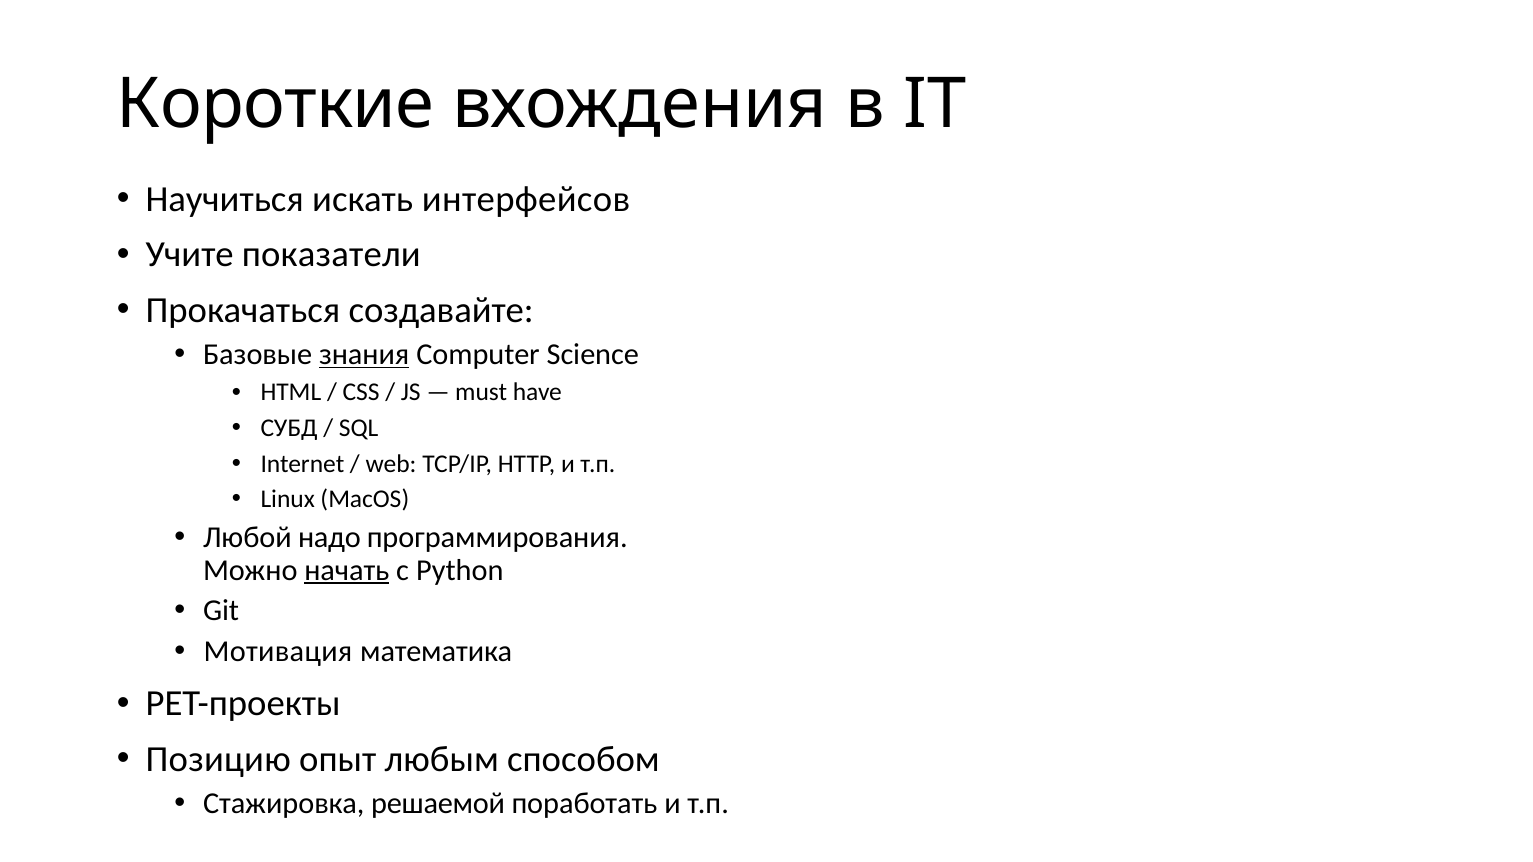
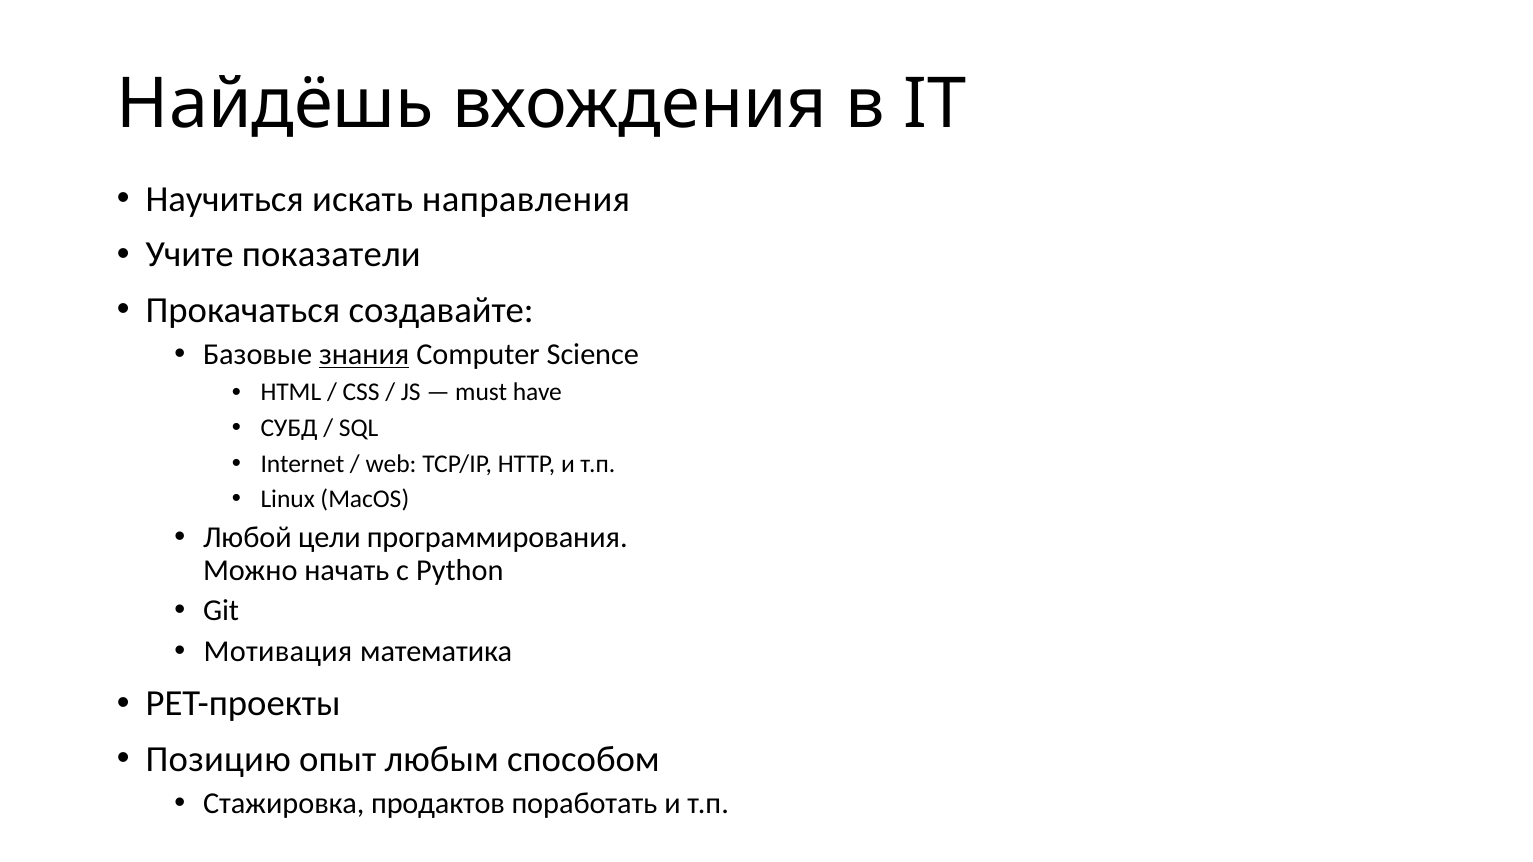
Короткие: Короткие -> Найдёшь
интерфейсов: интерфейсов -> направления
надо: надо -> цели
начать underline: present -> none
решаемой: решаемой -> продактов
